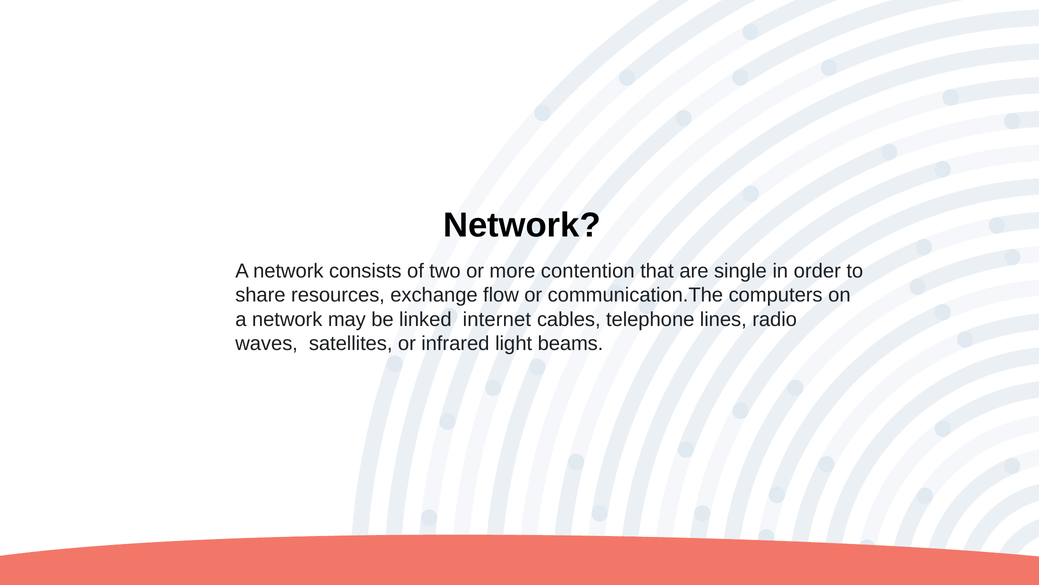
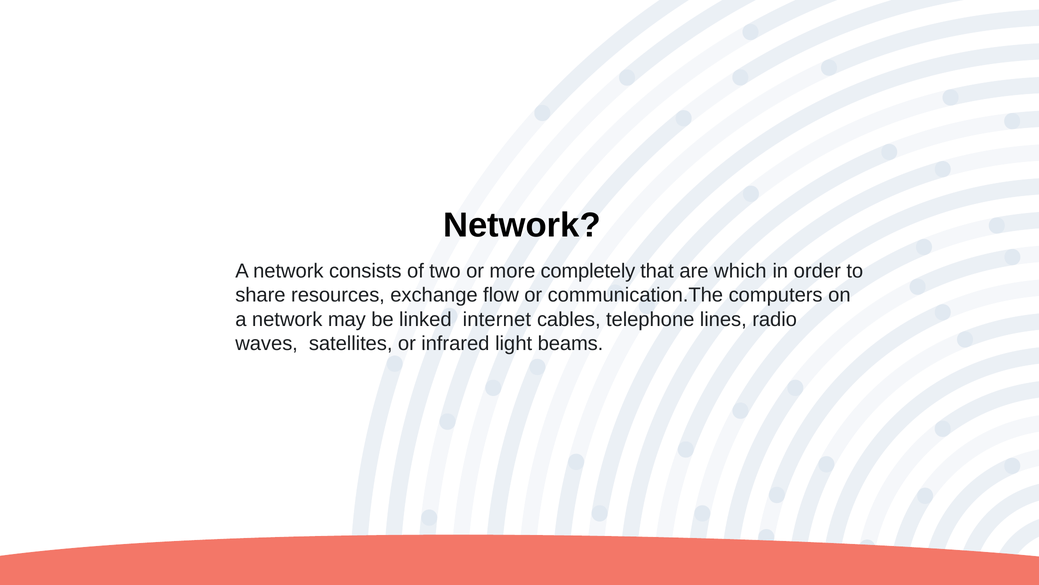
contention: contention -> completely
single: single -> which
